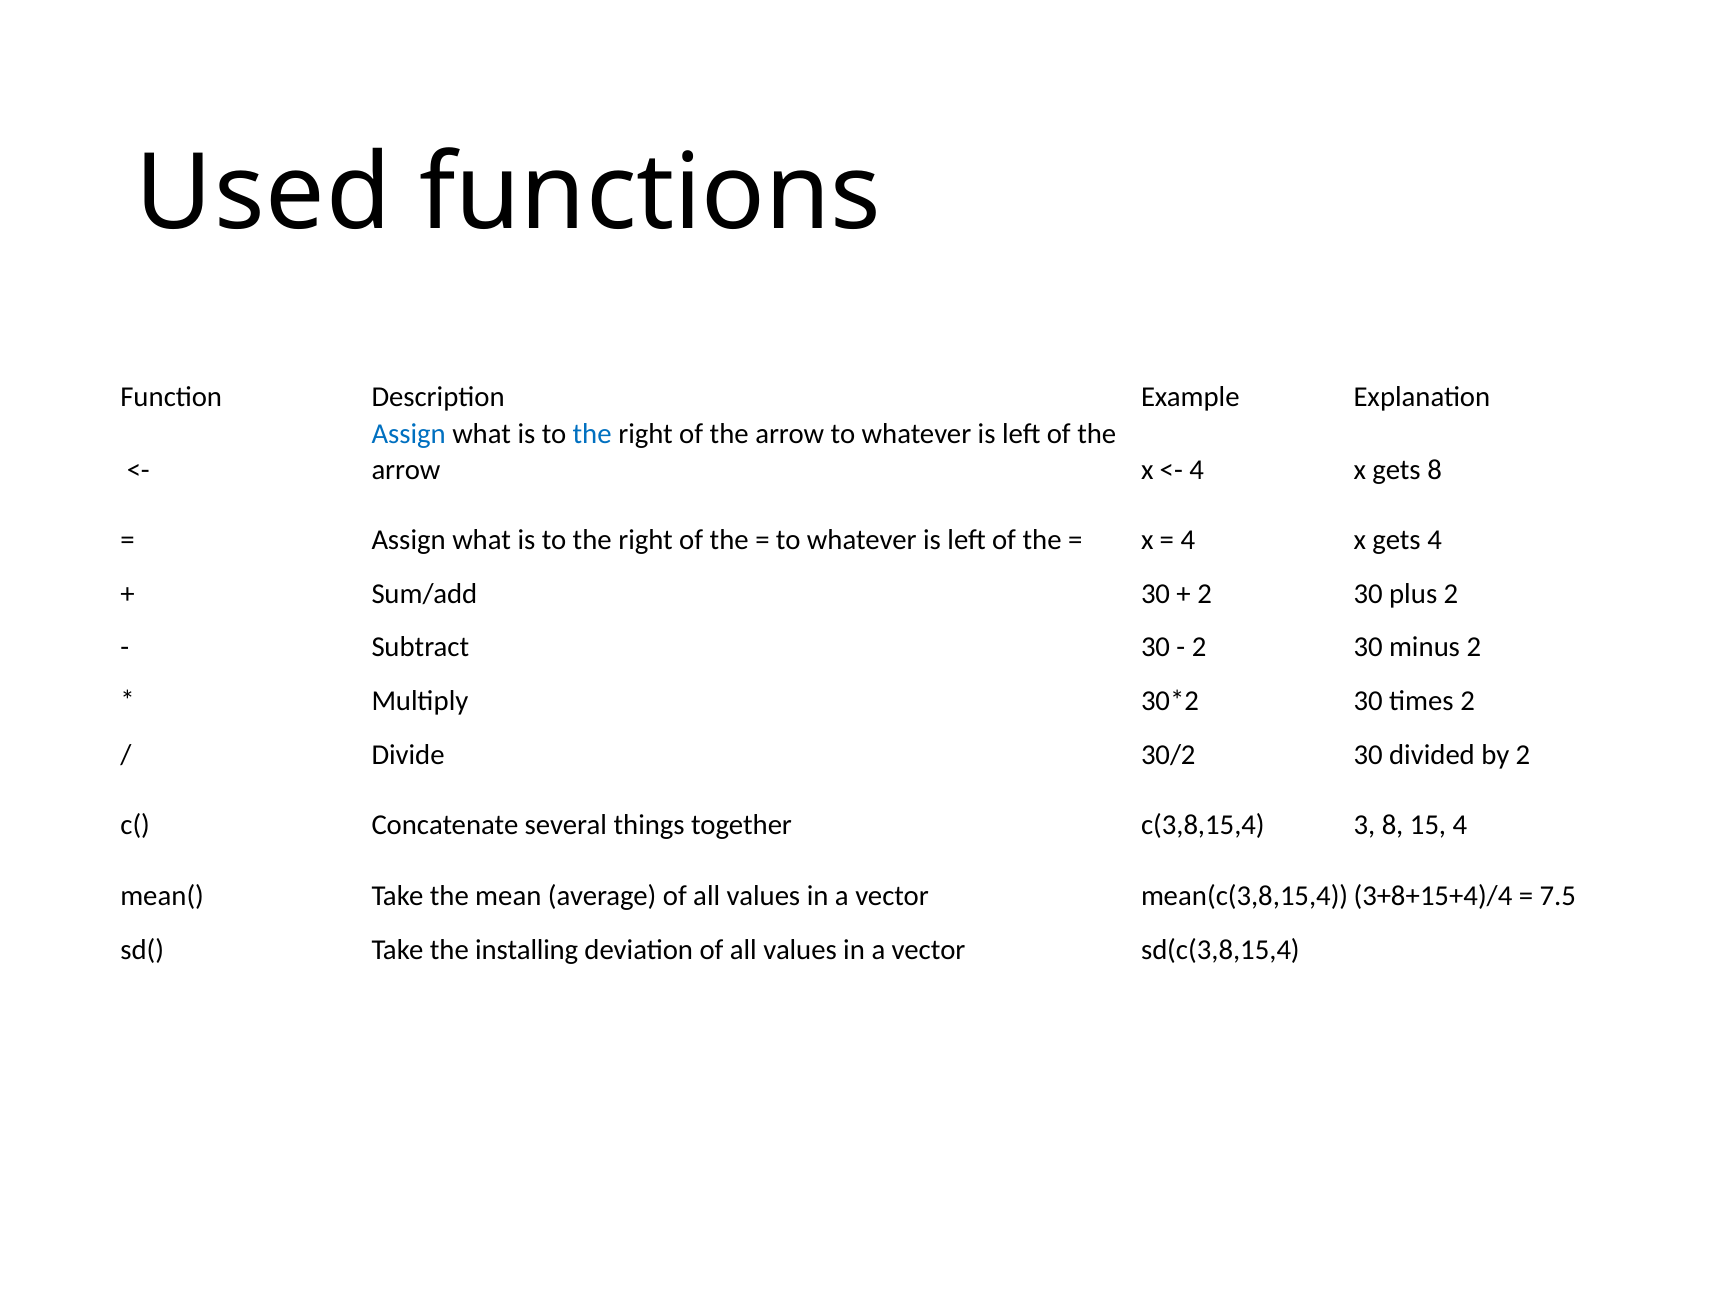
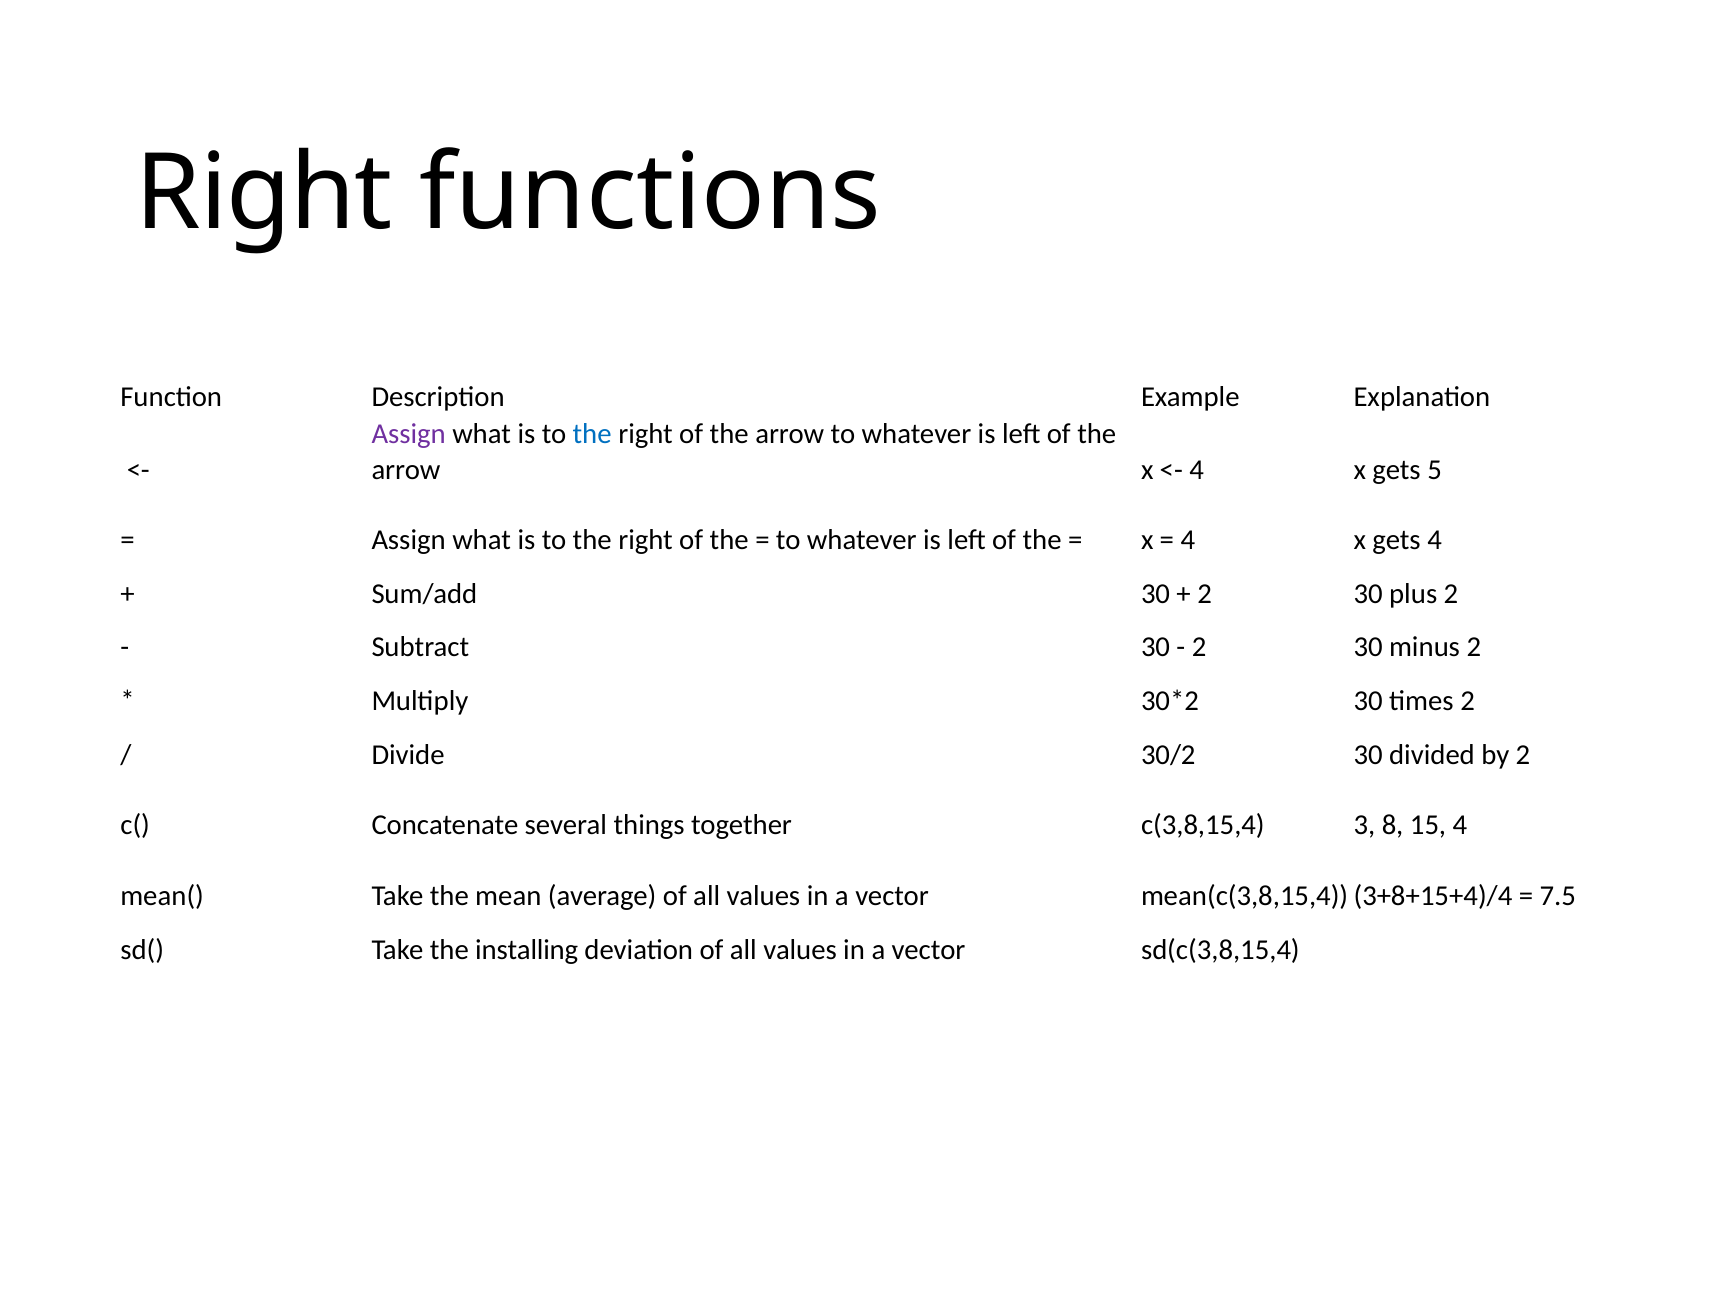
Used at (263, 193): Used -> Right
Assign at (409, 434) colour: blue -> purple
gets 8: 8 -> 5
